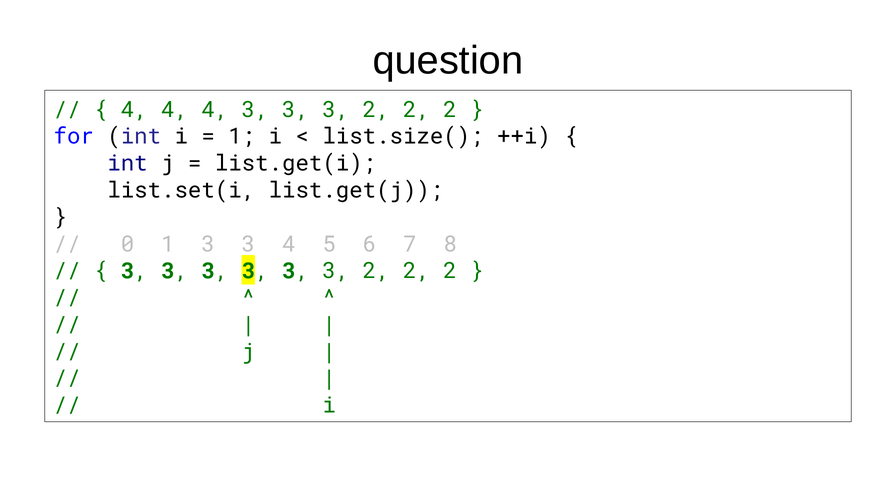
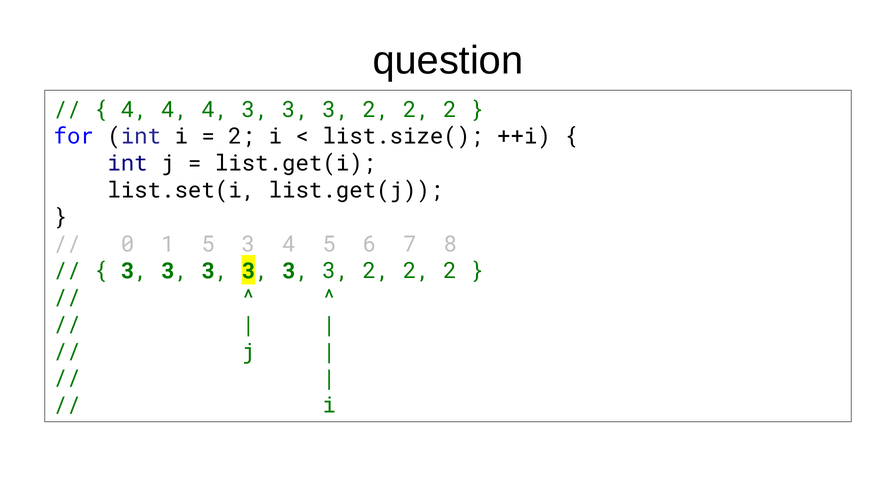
1 at (242, 137): 1 -> 2
1 3: 3 -> 5
